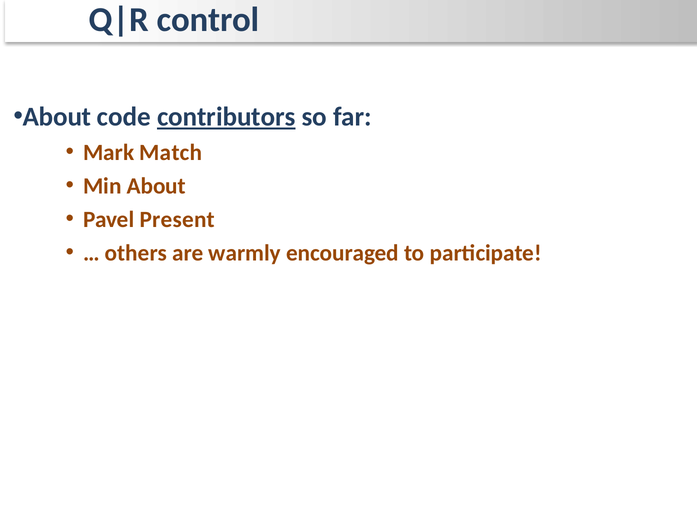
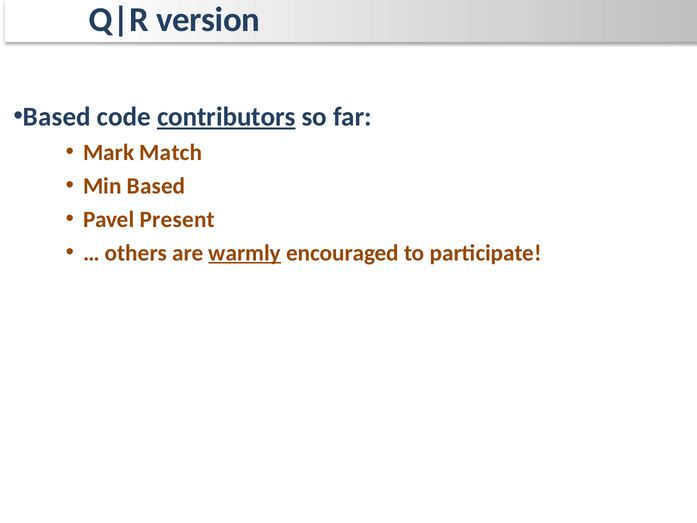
control: control -> version
About at (57, 117): About -> Based
Min About: About -> Based
warmly underline: none -> present
